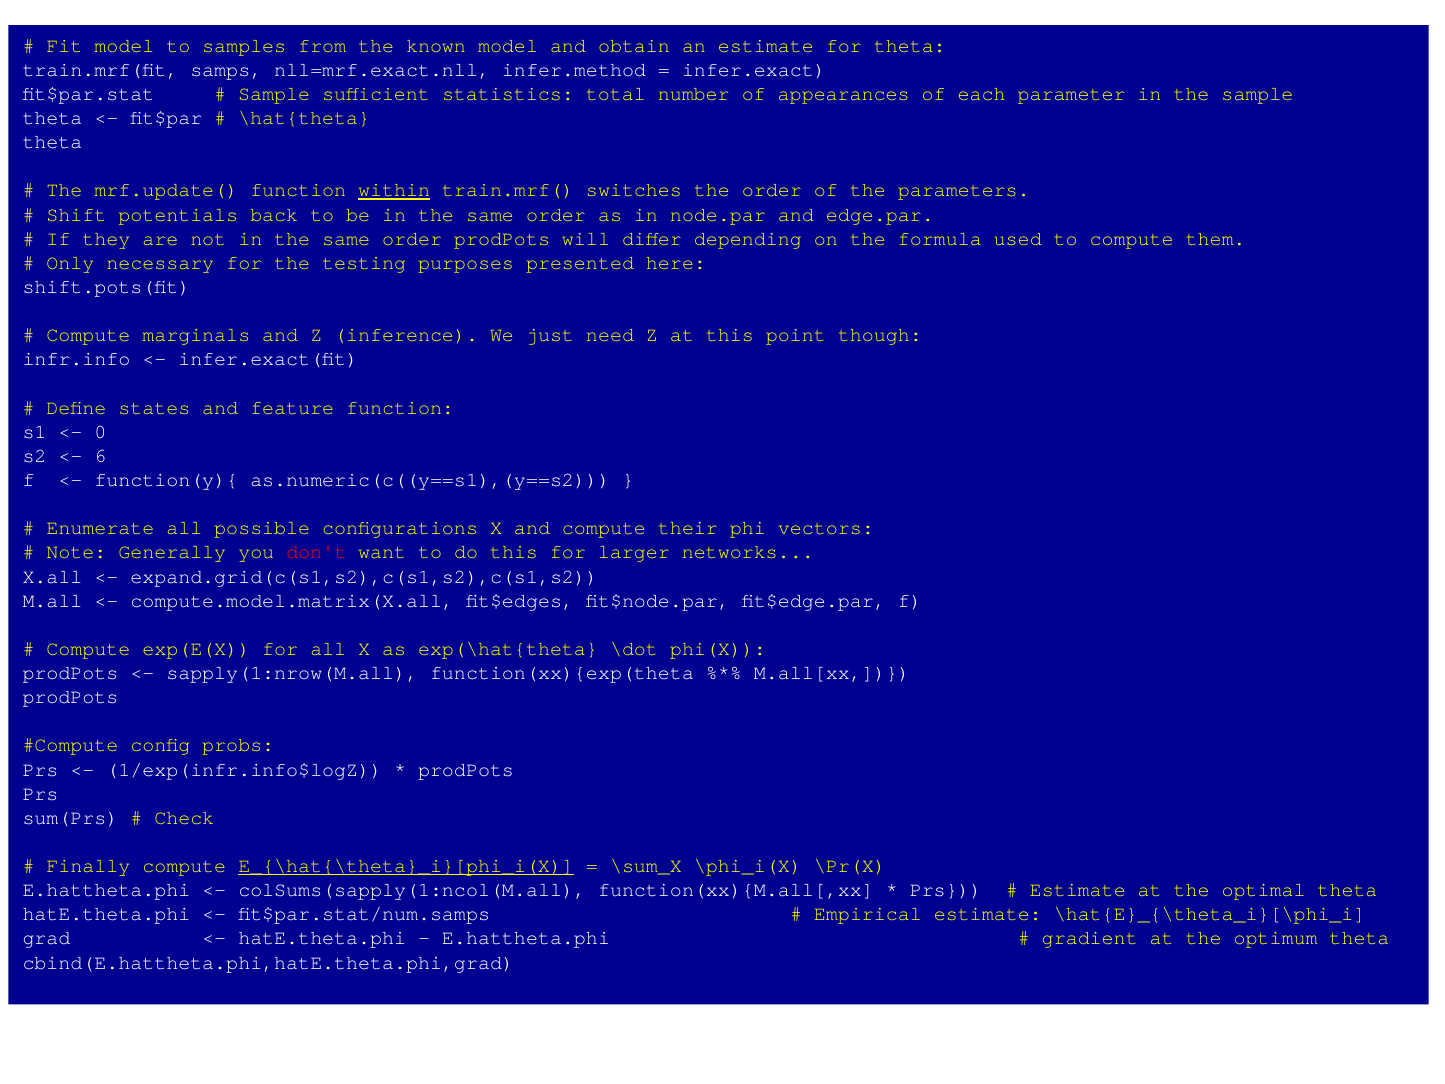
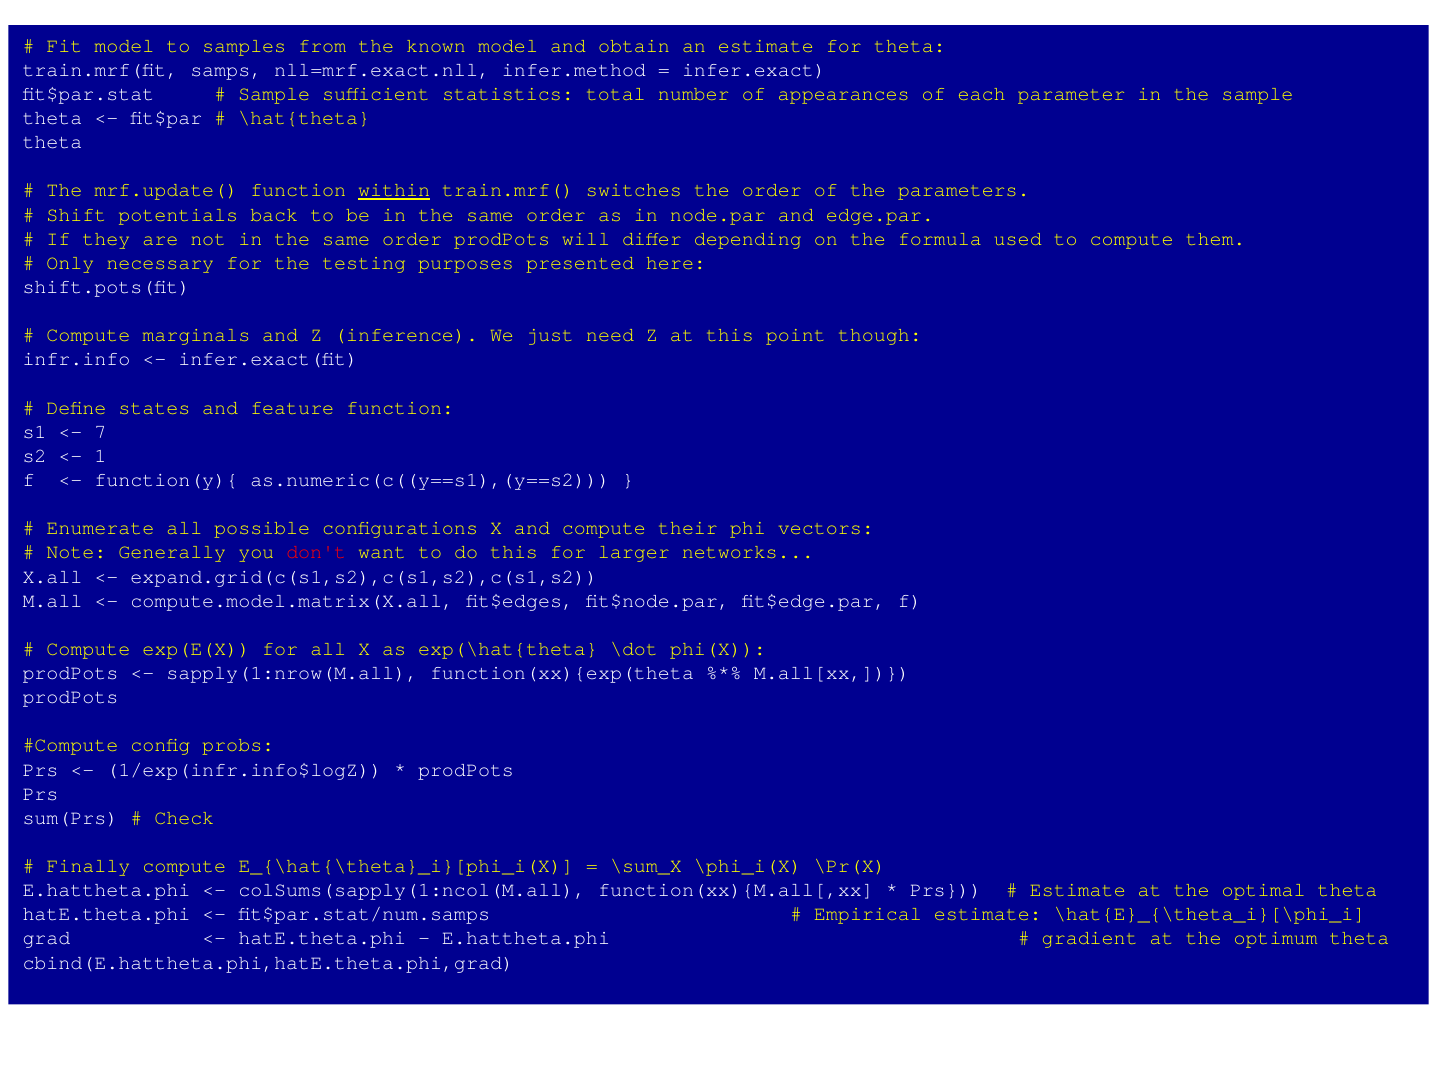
0: 0 -> 7
6: 6 -> 1
E_{\hat{\theta}_i}[phi_i(X underline: present -> none
